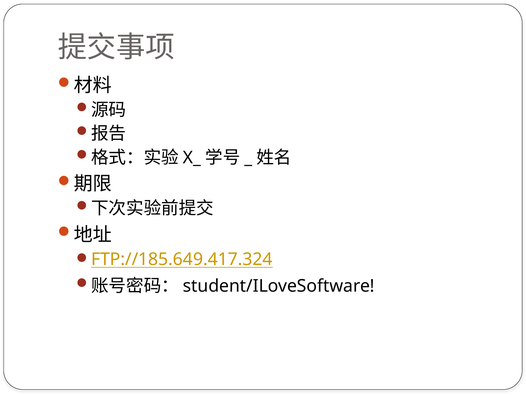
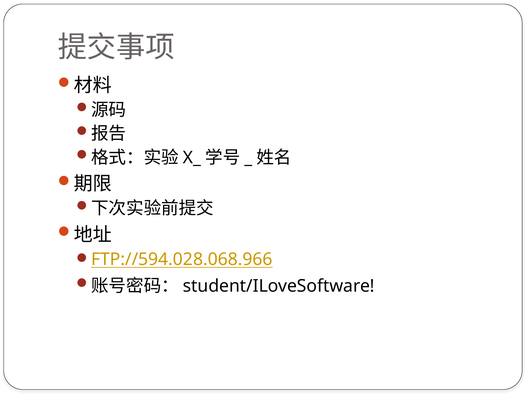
FTP://185.649.417.324: FTP://185.649.417.324 -> FTP://594.028.068.966
